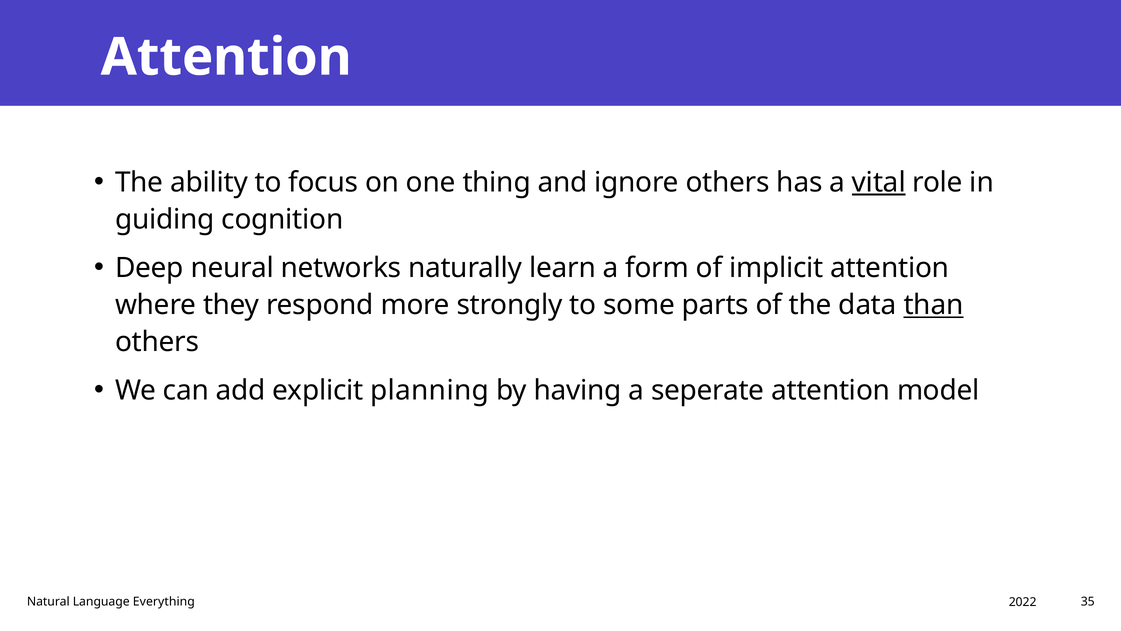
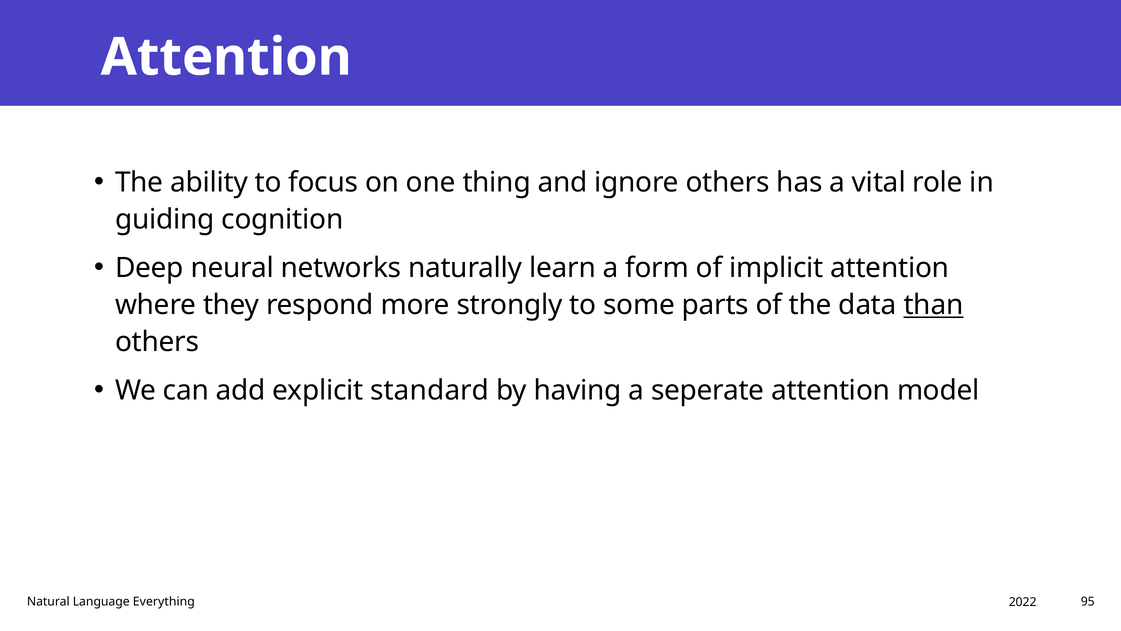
vital underline: present -> none
planning: planning -> standard
35: 35 -> 95
